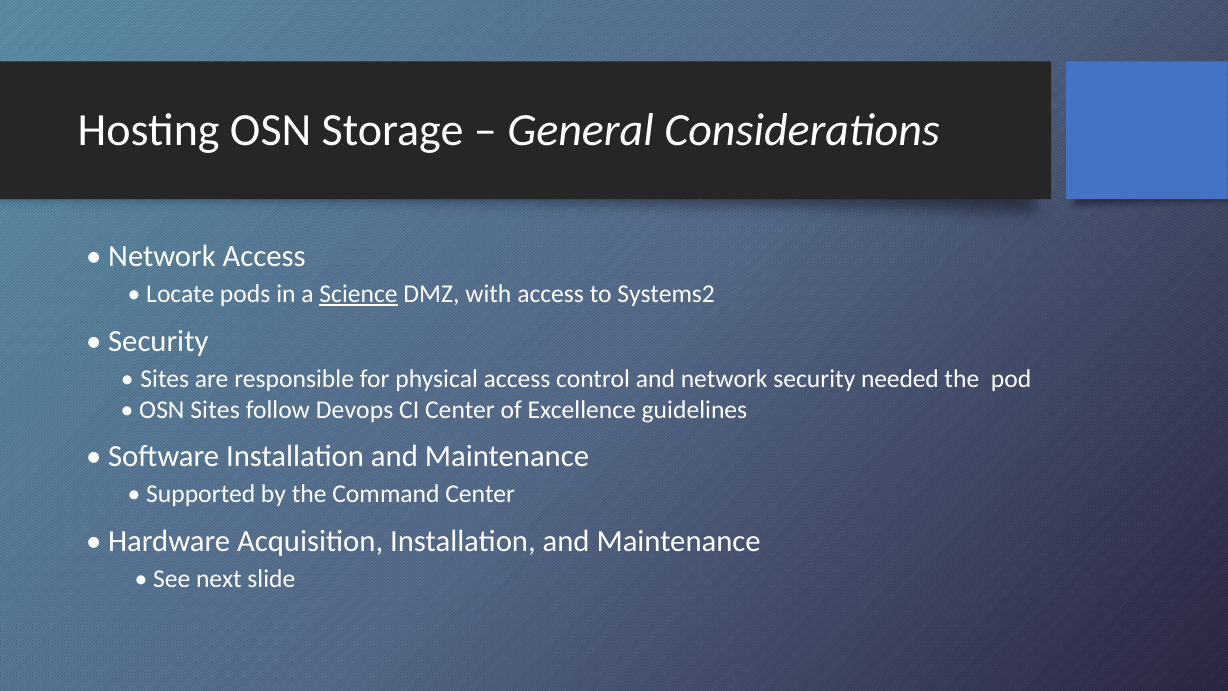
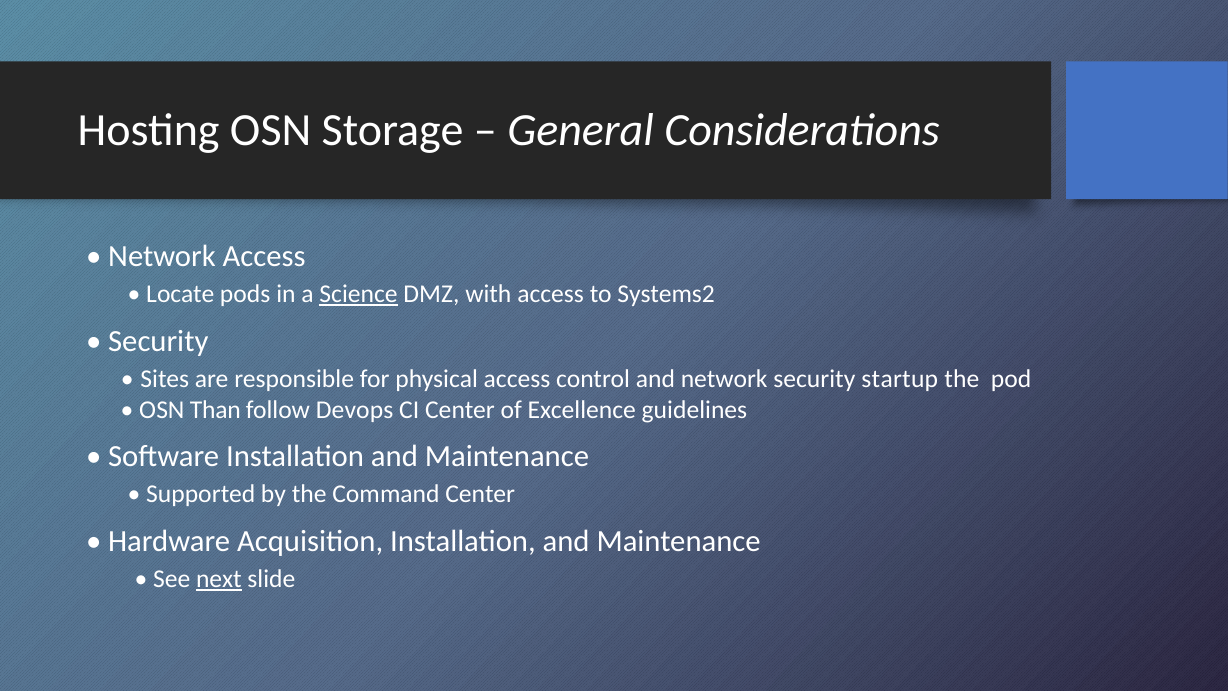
needed: needed -> startup
OSN Sites: Sites -> Than
next underline: none -> present
